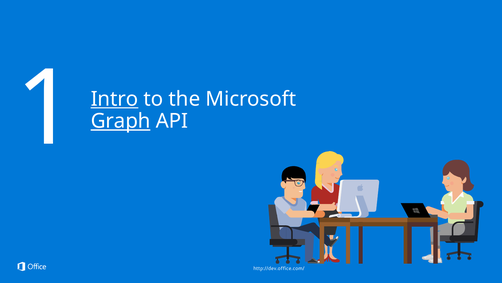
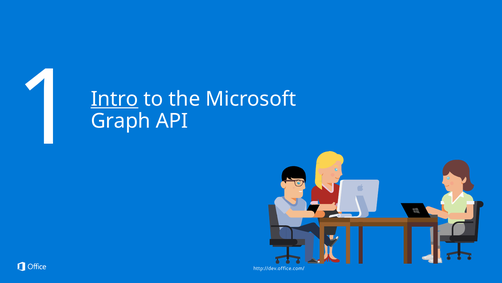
Graph underline: present -> none
